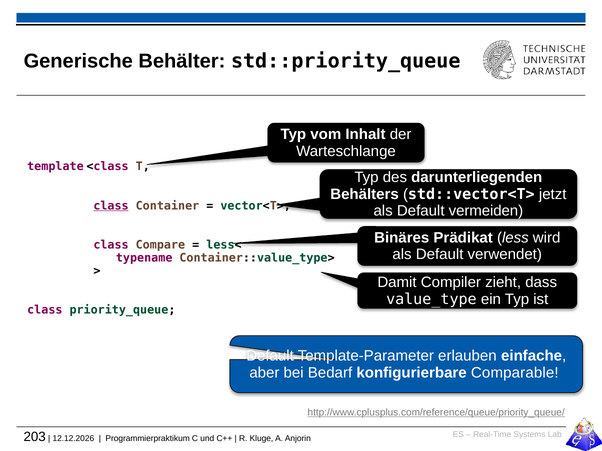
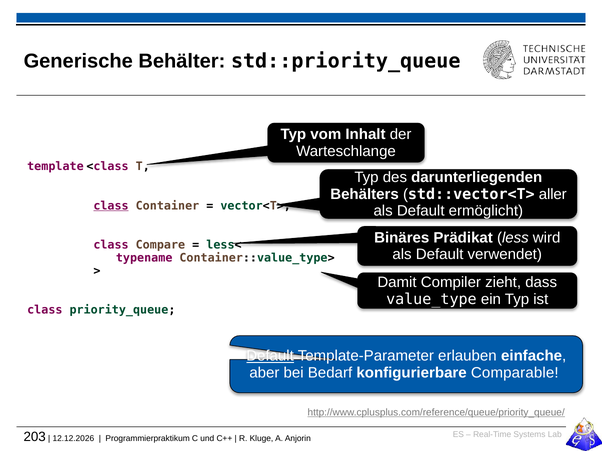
jetzt: jetzt -> aller
vermeiden: vermeiden -> ermöglicht
Default at (270, 356) underline: none -> present
